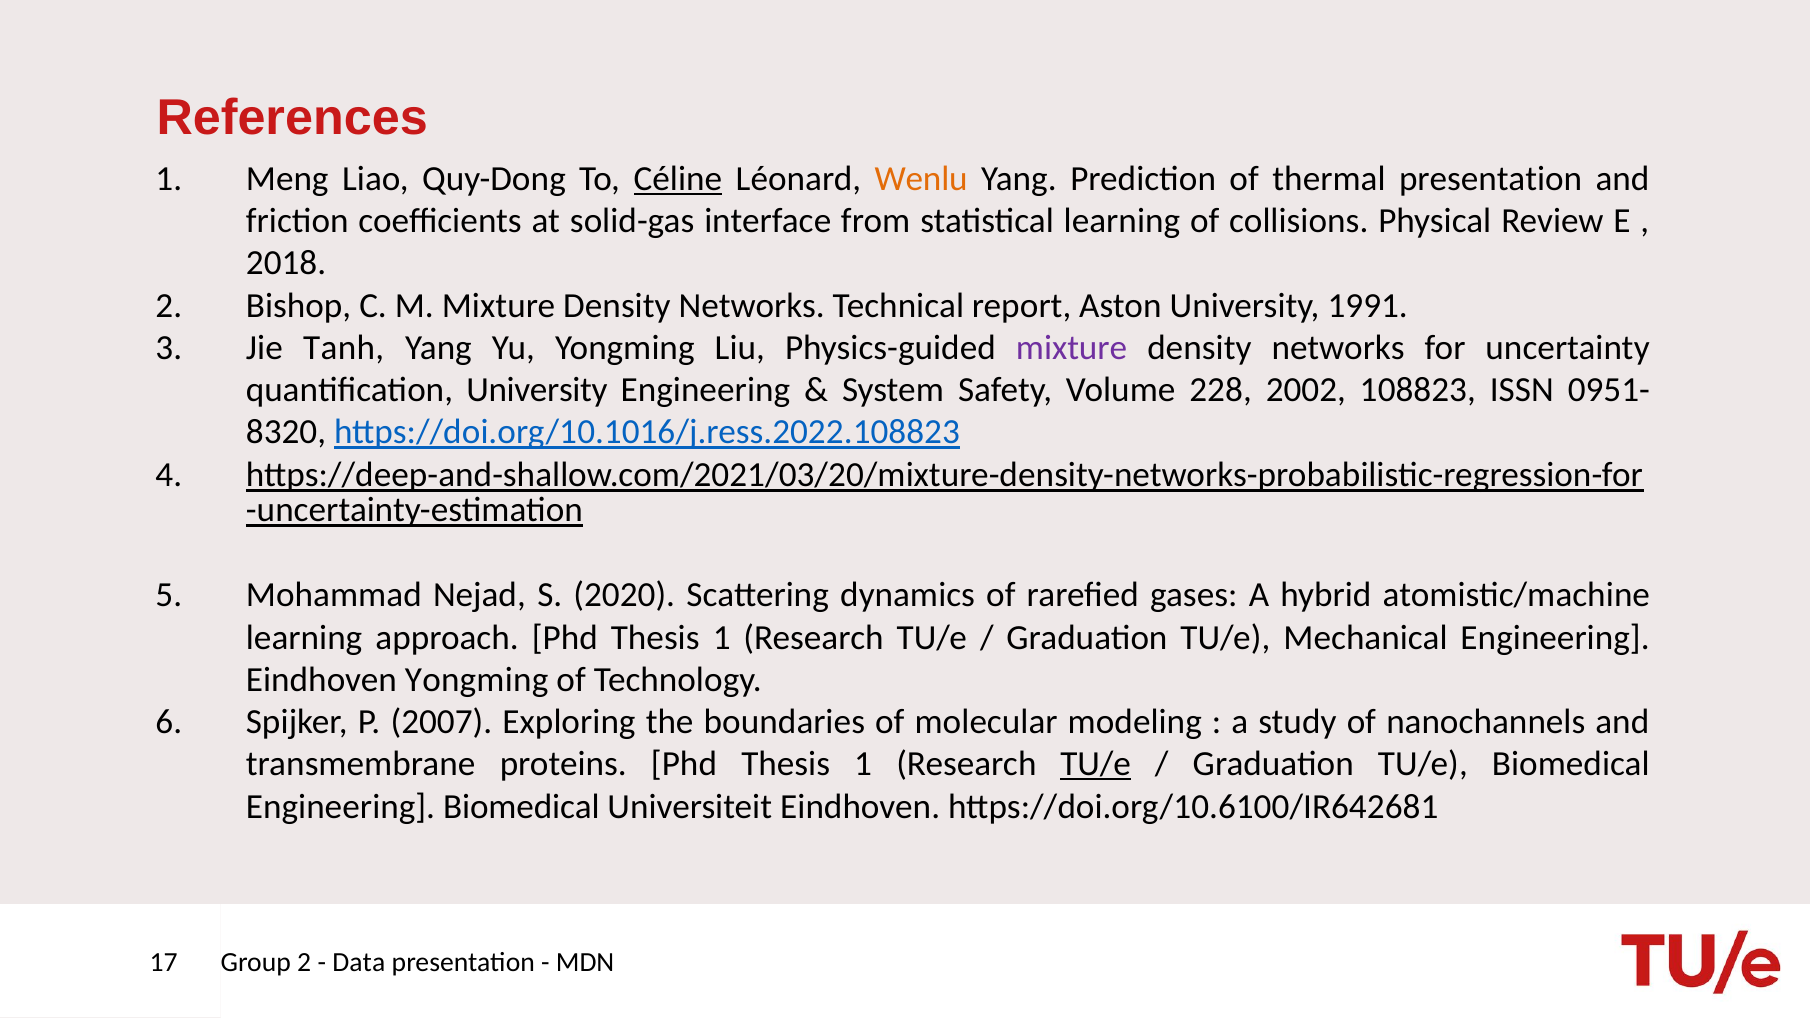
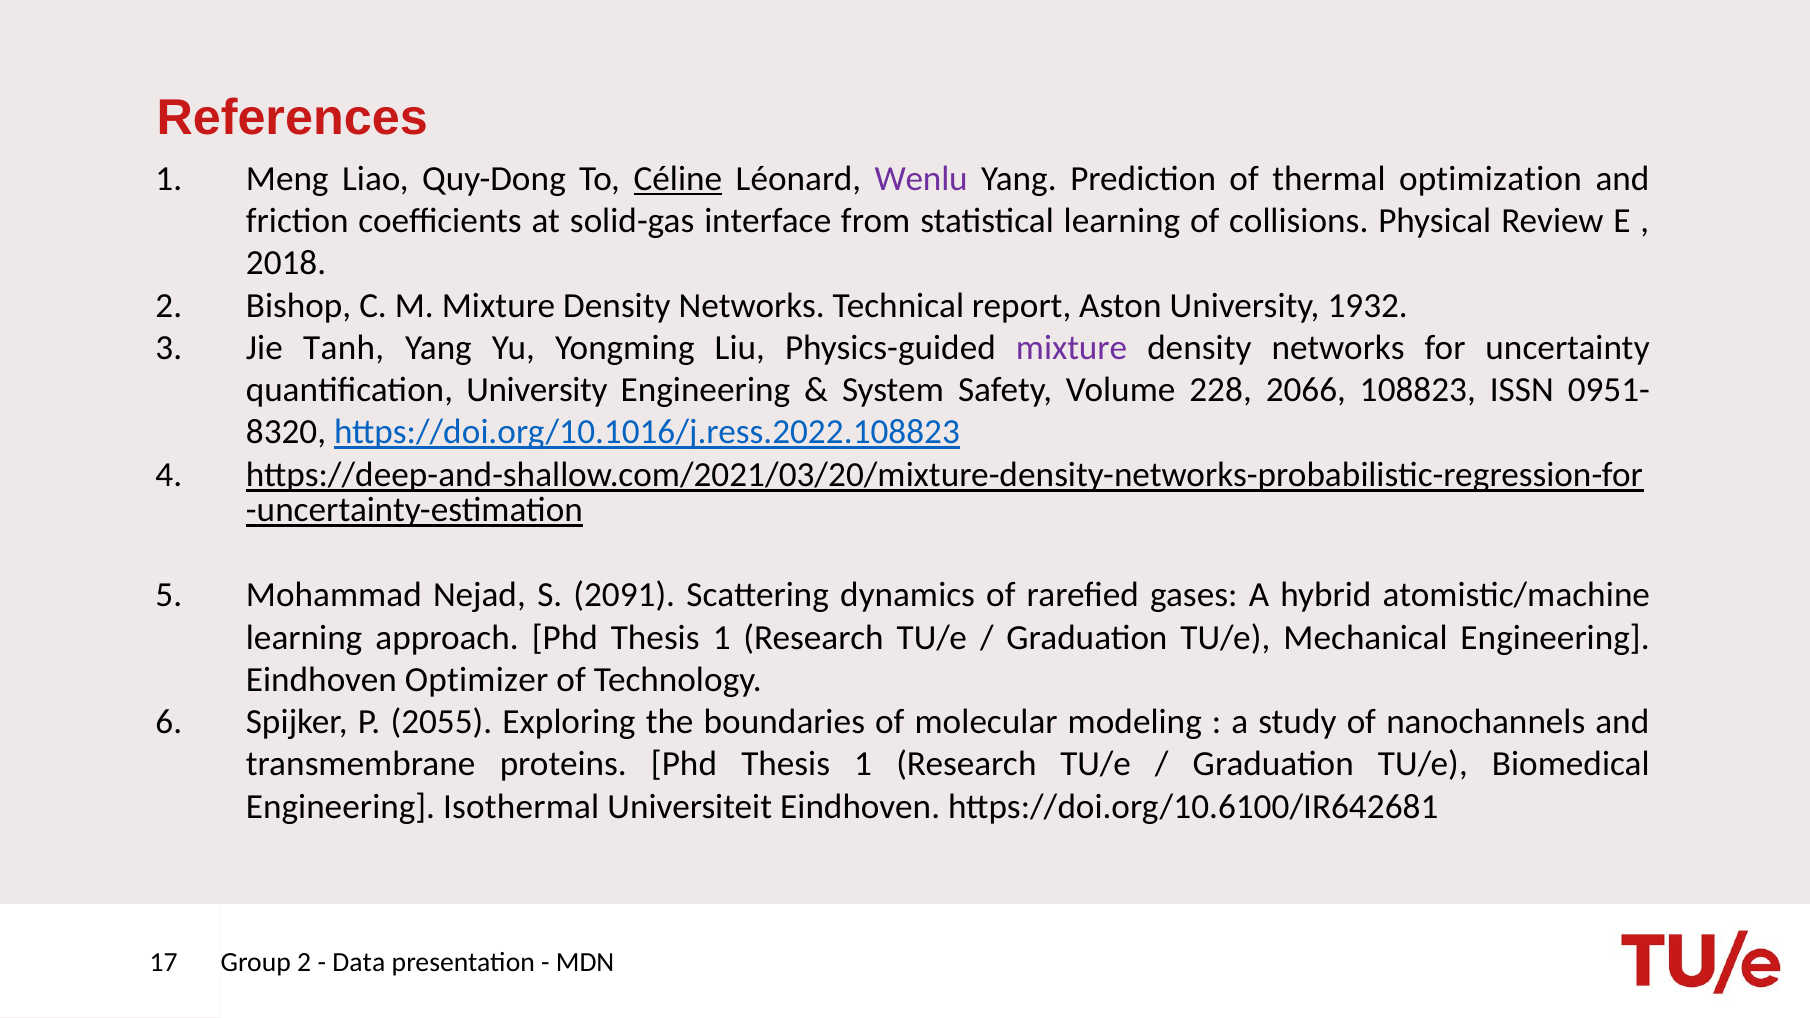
Wenlu colour: orange -> purple
thermal presentation: presentation -> optimization
1991: 1991 -> 1932
2002: 2002 -> 2066
2020: 2020 -> 2091
Eindhoven Yongming: Yongming -> Optimizer
2007: 2007 -> 2055
TU/e at (1096, 764) underline: present -> none
Engineering Biomedical: Biomedical -> Isothermal
